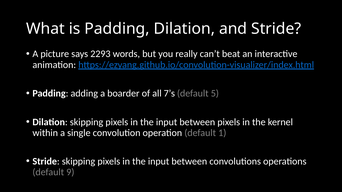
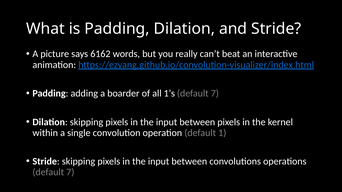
2293: 2293 -> 6162
7’s: 7’s -> 1’s
5 at (215, 94): 5 -> 7
9 at (70, 172): 9 -> 7
